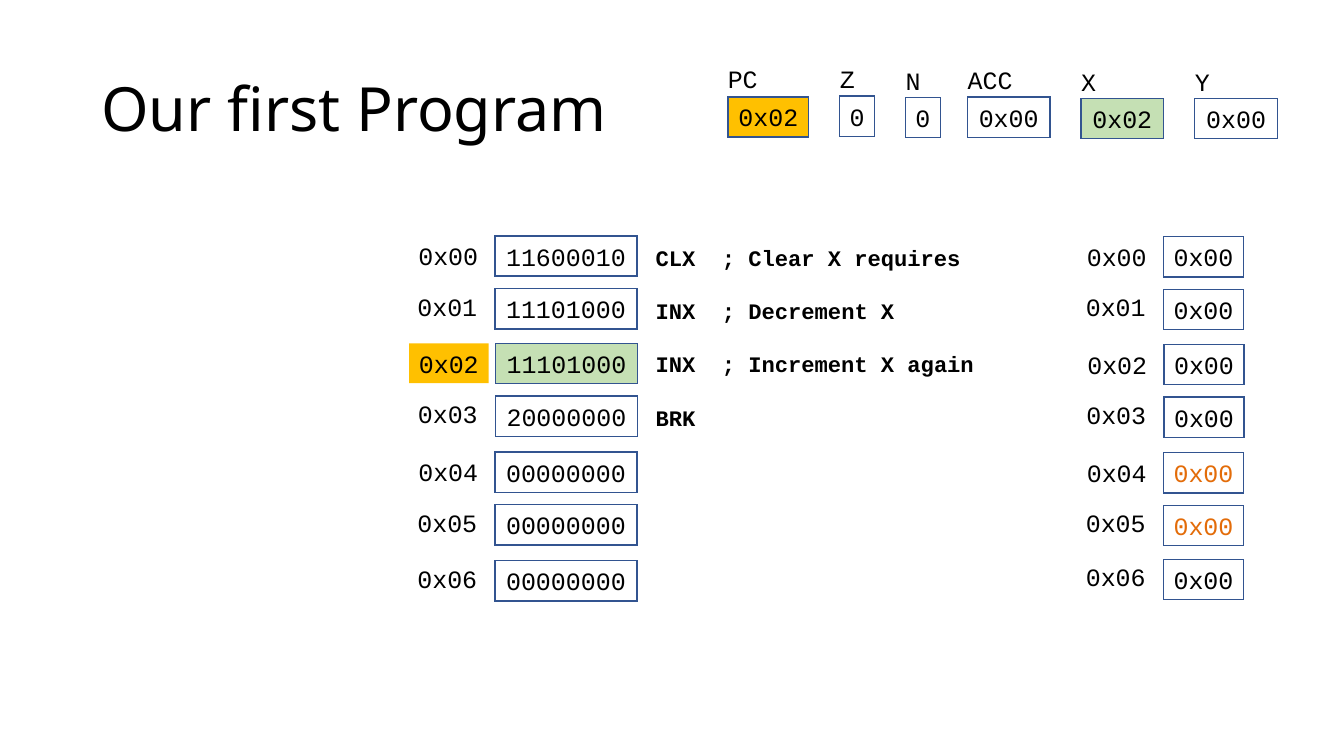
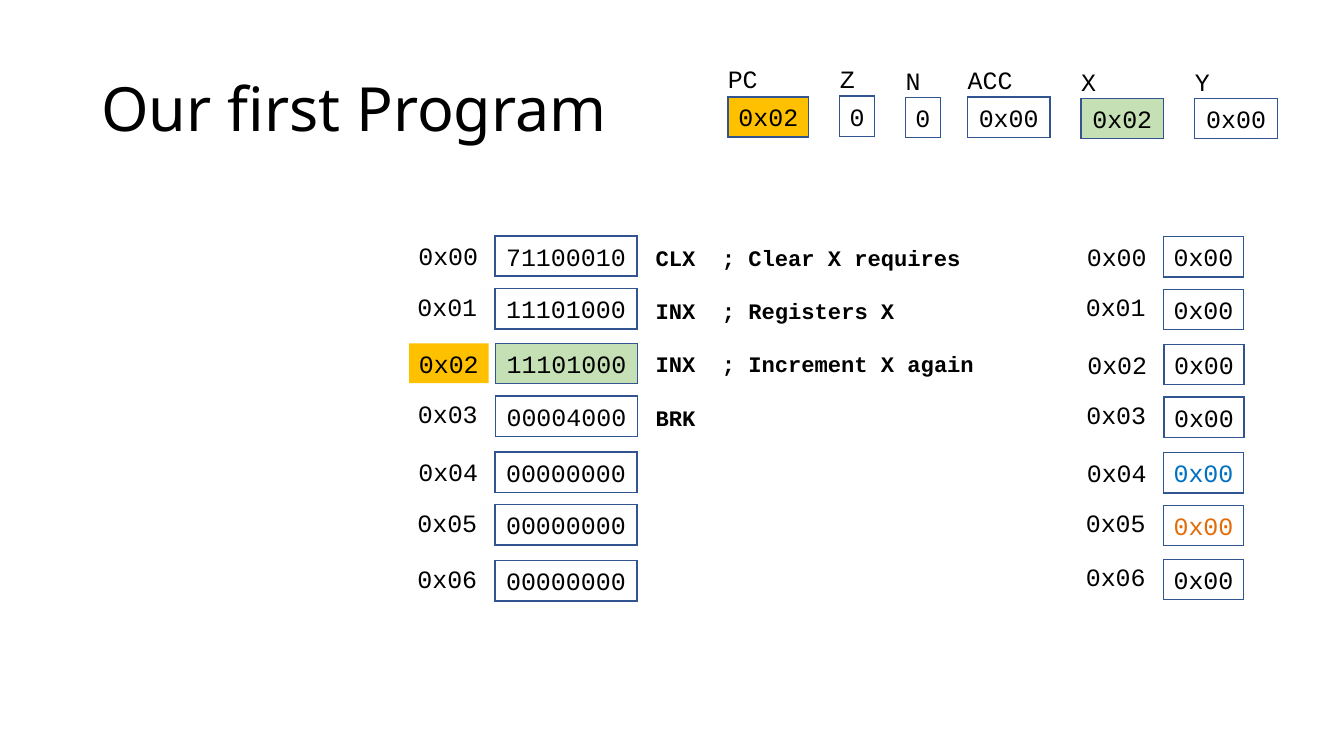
11600010: 11600010 -> 71100010
Decrement: Decrement -> Registers
20000000: 20000000 -> 00004000
0x00 at (1203, 475) colour: orange -> blue
